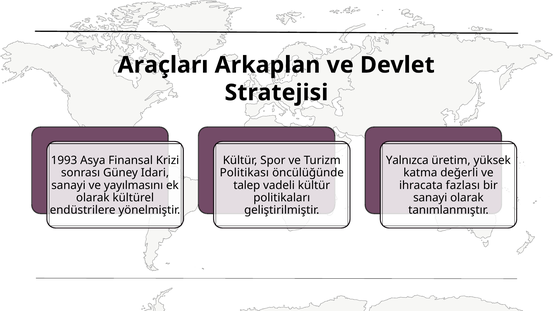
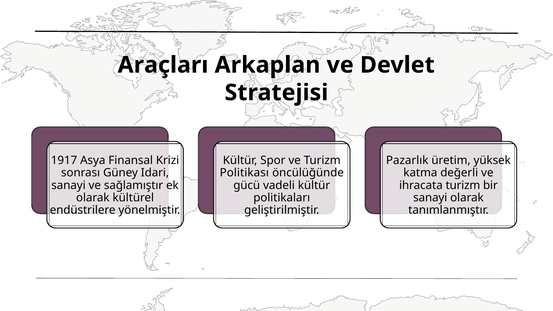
1993: 1993 -> 1917
Yalnızca: Yalnızca -> Pazarlık
yayılmasını: yayılmasını -> sağlamıştır
talep: talep -> gücü
ihracata fazlası: fazlası -> turizm
